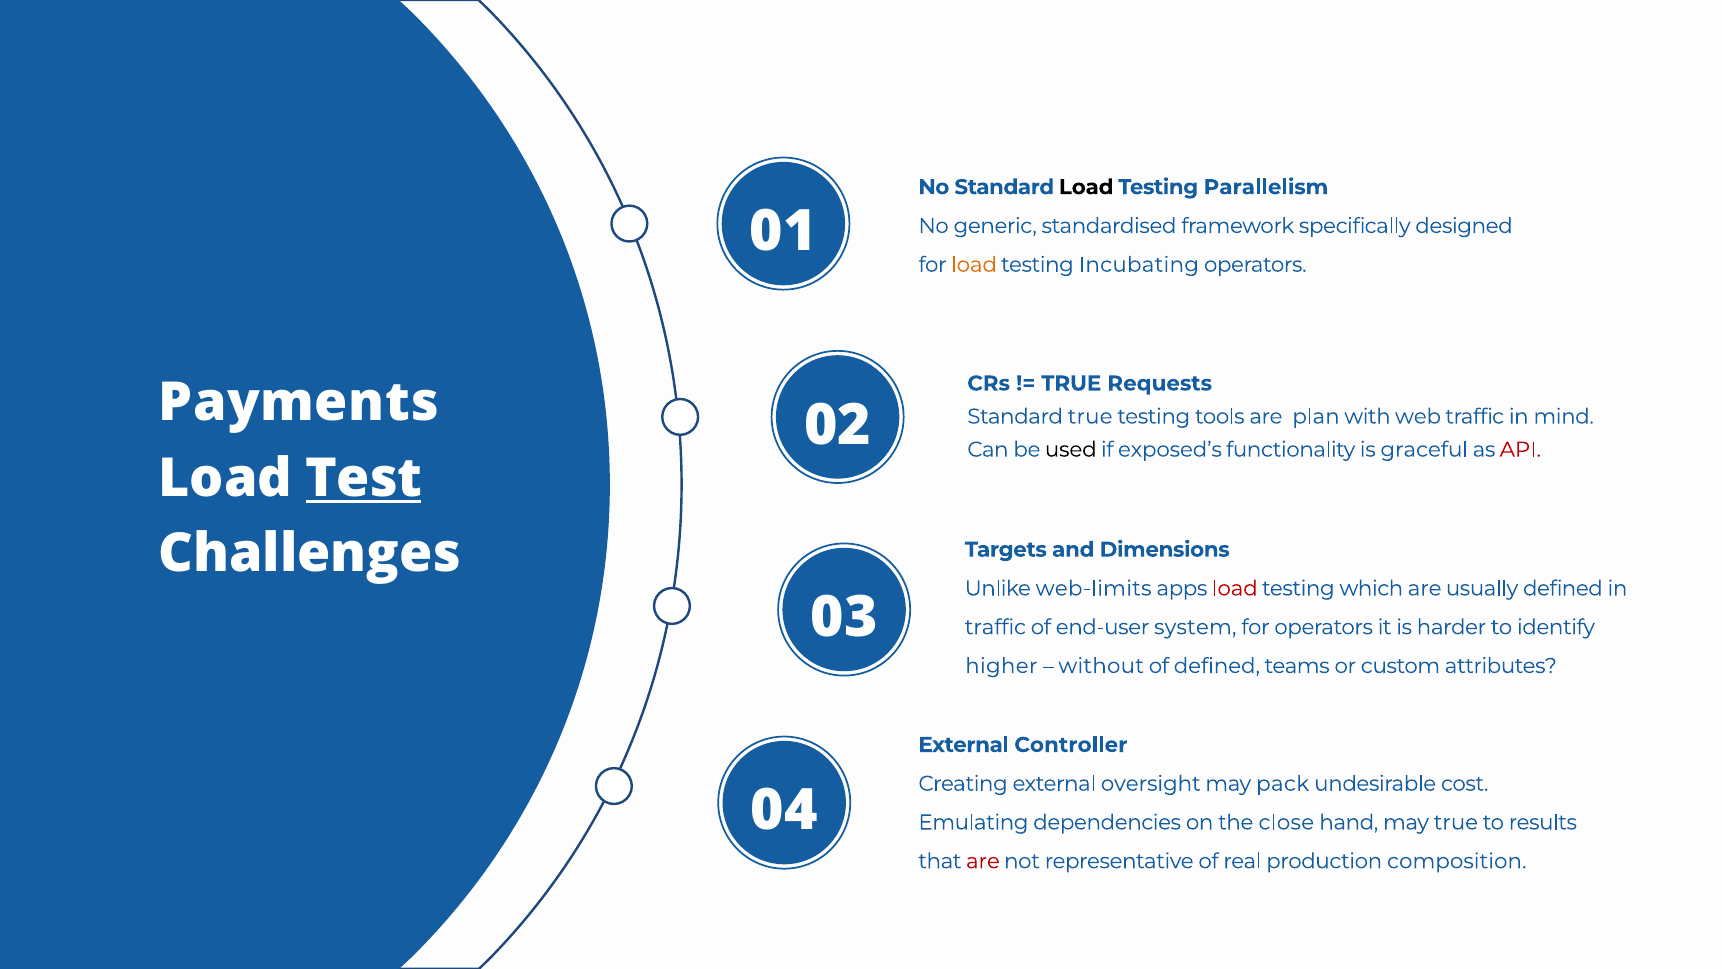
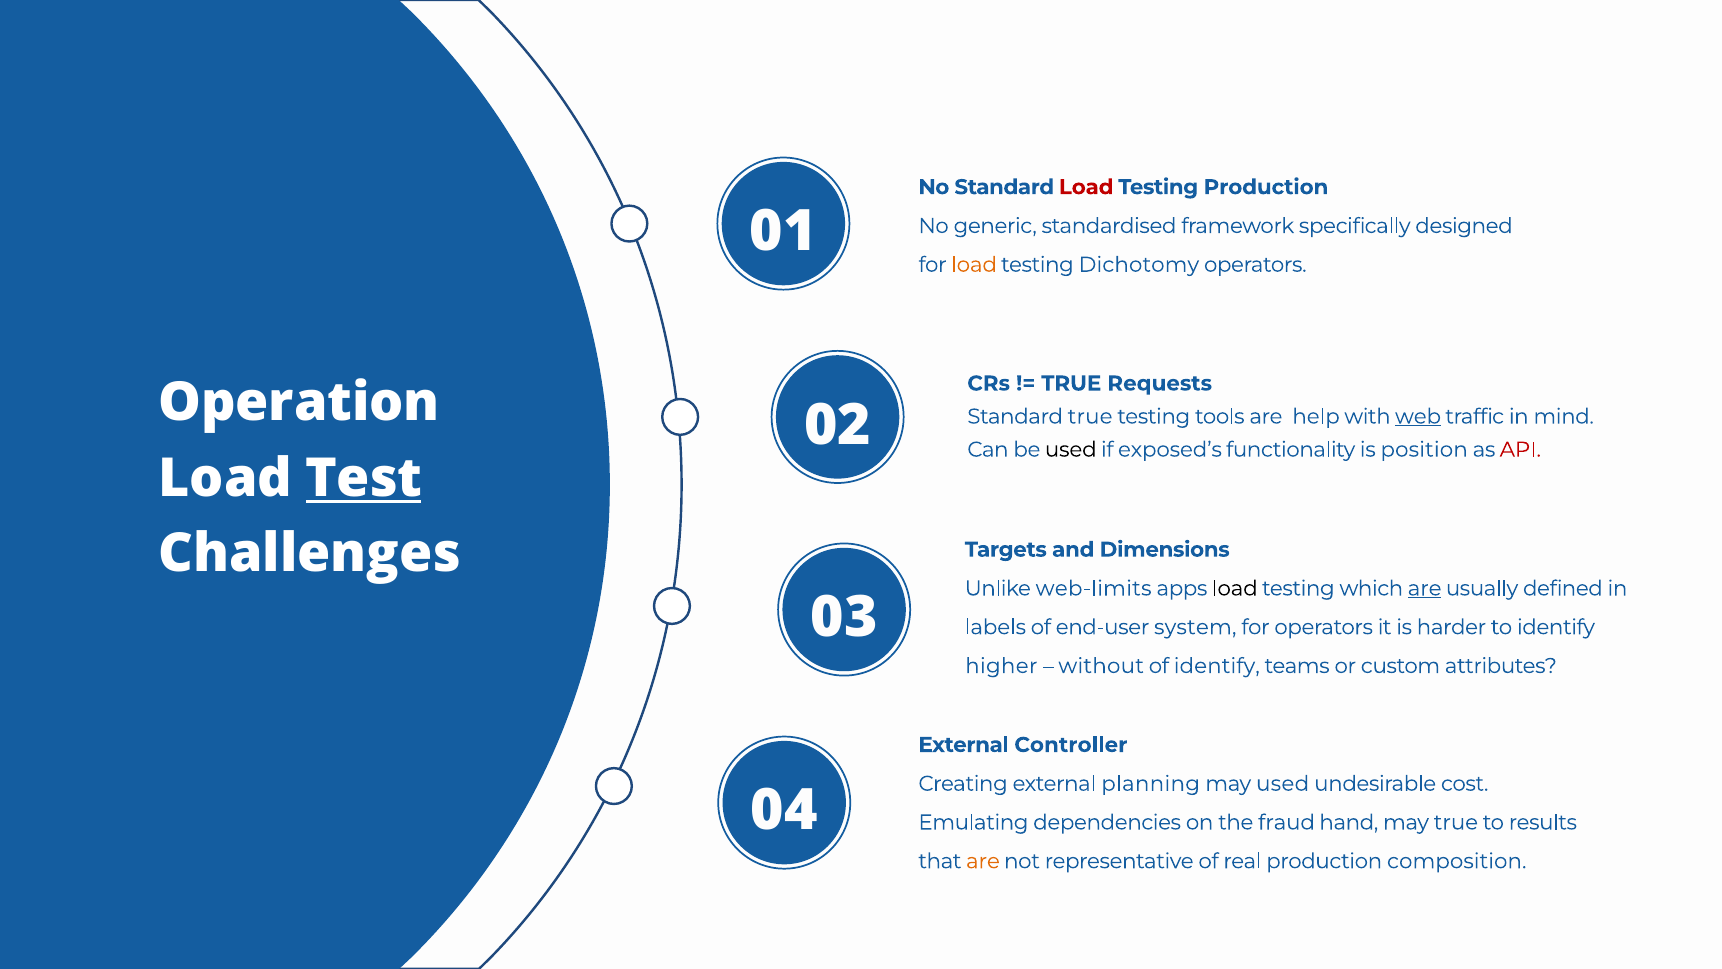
Load at (1086, 187) colour: black -> red
Testing Parallelism: Parallelism -> Production
Incubating: Incubating -> Dichotomy
Payments: Payments -> Operation
plan: plan -> help
web underline: none -> present
graceful: graceful -> position
load at (1235, 588) colour: red -> black
are at (1425, 588) underline: none -> present
traffic at (995, 627): traffic -> labels
of defined: defined -> identify
oversight: oversight -> planning
may pack: pack -> used
close: close -> fraud
are at (983, 861) colour: red -> orange
